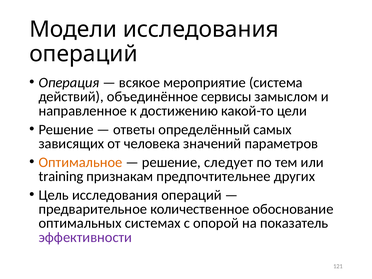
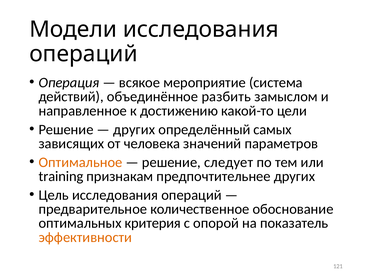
сервисы: сервисы -> разбить
ответы at (134, 129): ответы -> других
системах: системах -> критерия
эффективности colour: purple -> orange
